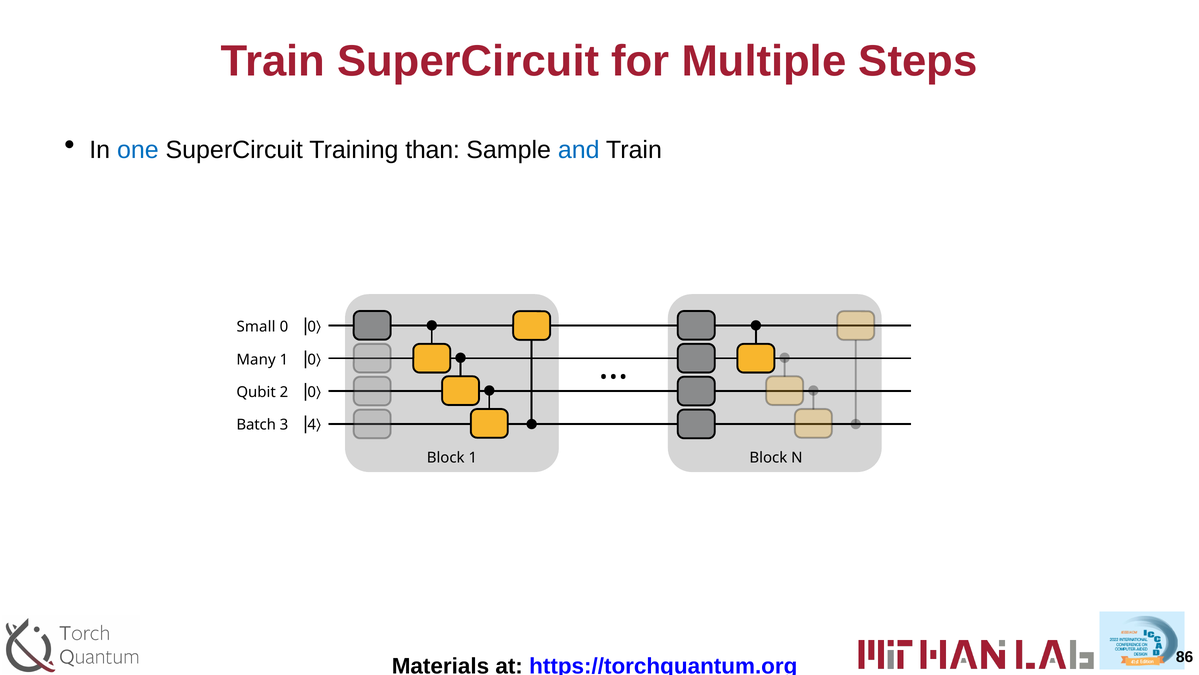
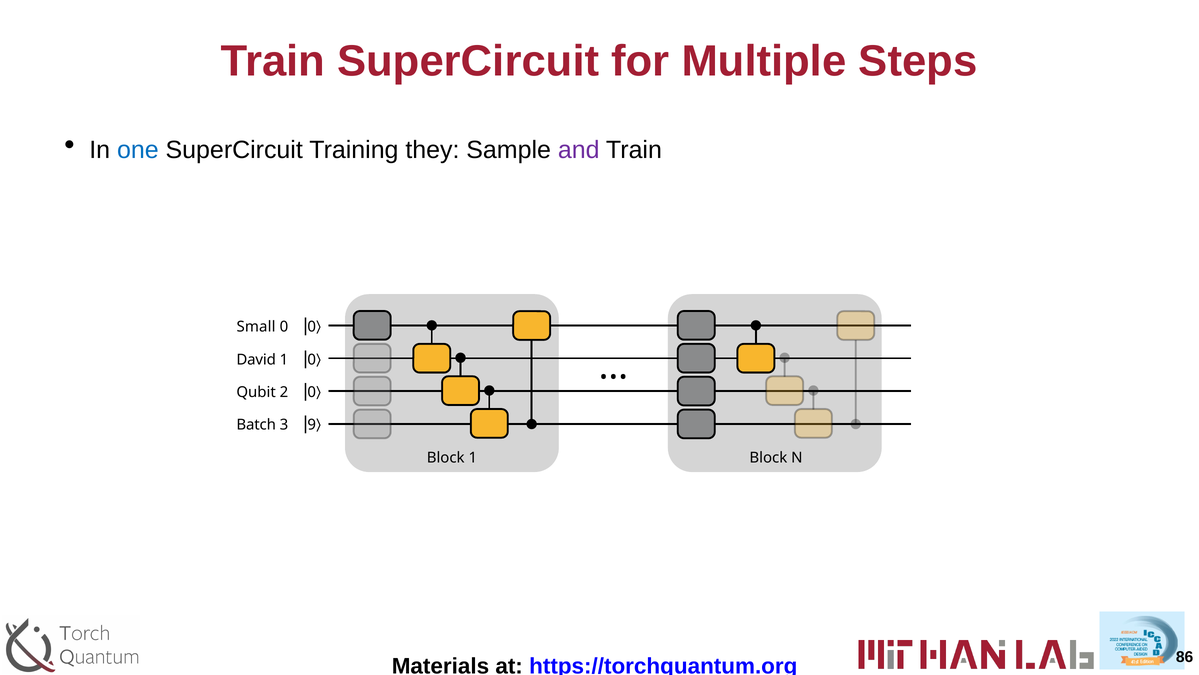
than: than -> they
and colour: blue -> purple
Many: Many -> David
4: 4 -> 9
